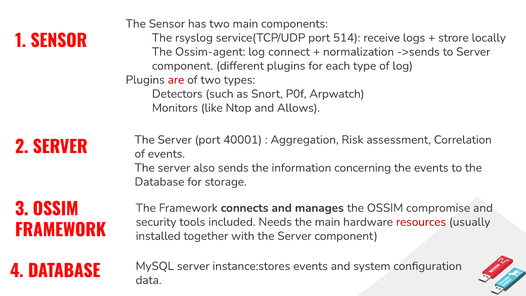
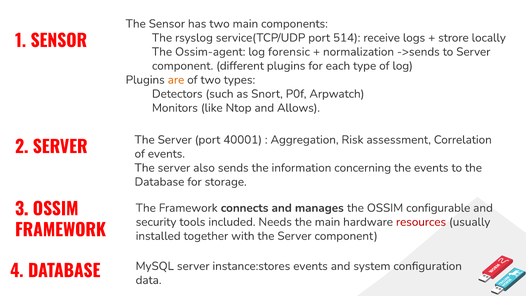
connect: connect -> forensic
are colour: red -> orange
compromise: compromise -> configurable
